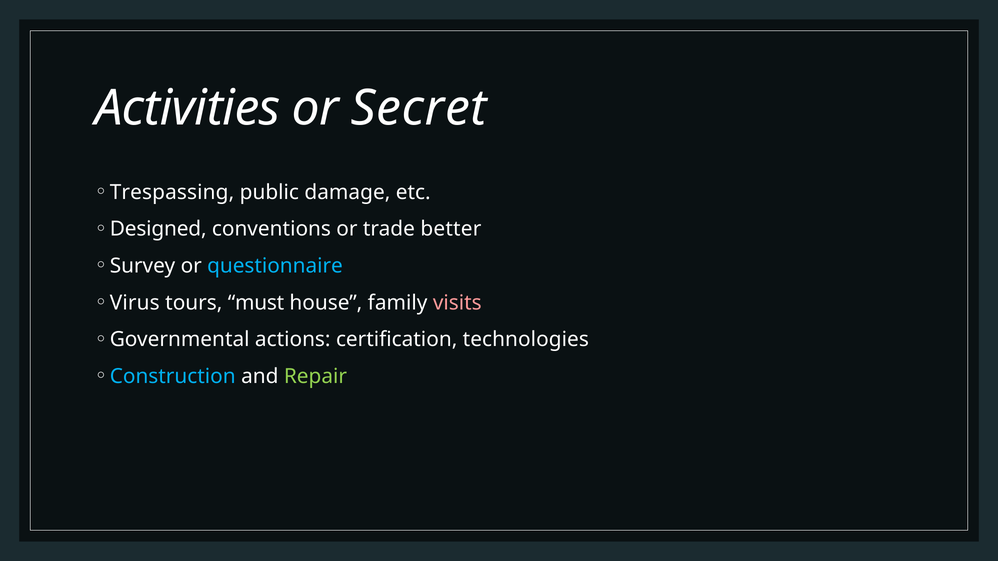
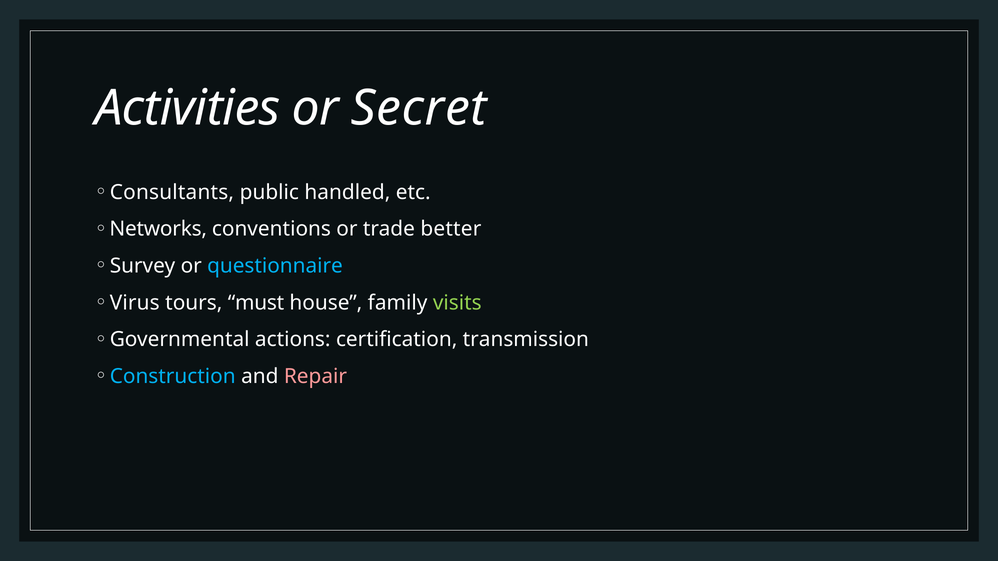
Trespassing: Trespassing -> Consultants
damage: damage -> handled
Designed: Designed -> Networks
visits colour: pink -> light green
technologies: technologies -> transmission
Repair colour: light green -> pink
